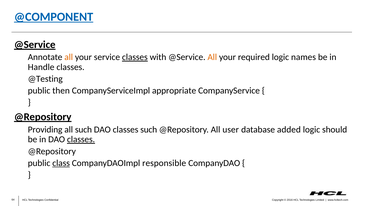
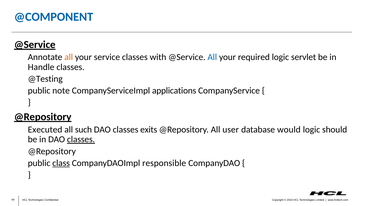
@COMPONENT underline: present -> none
classes at (135, 57) underline: present -> none
All at (212, 57) colour: orange -> blue
names: names -> servlet
then: then -> note
appropriate: appropriate -> applications
Providing: Providing -> Executed
classes such: such -> exits
added: added -> would
